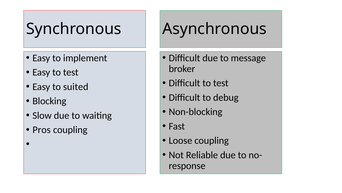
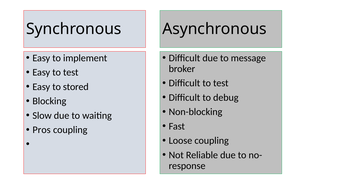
suited: suited -> stored
